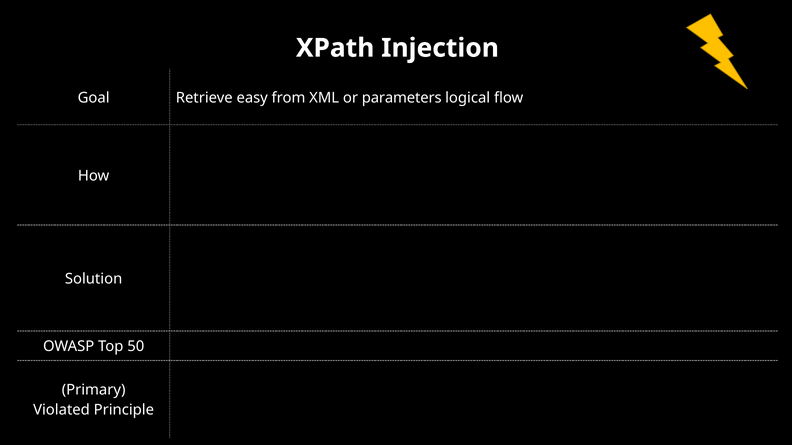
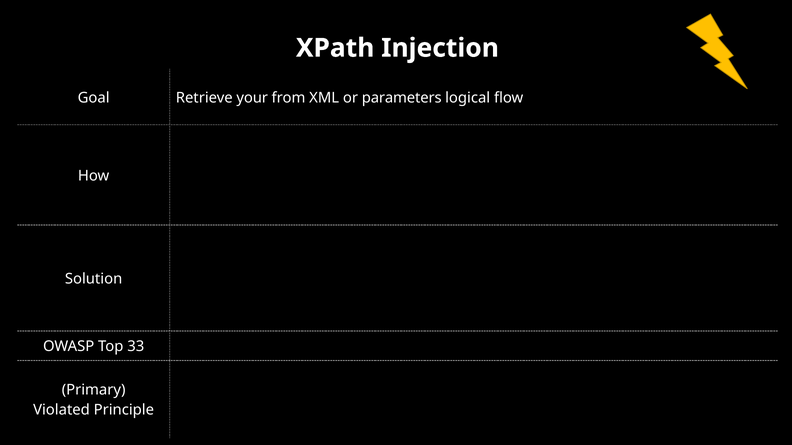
easy: easy -> your
50: 50 -> 33
